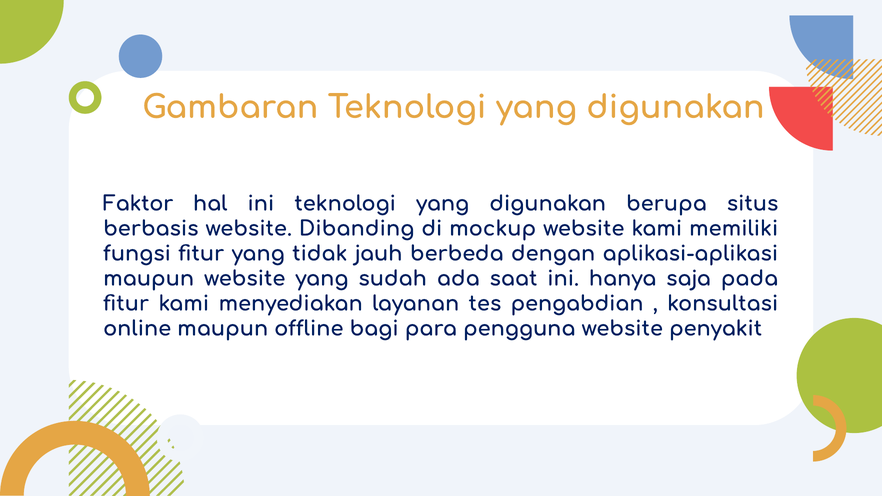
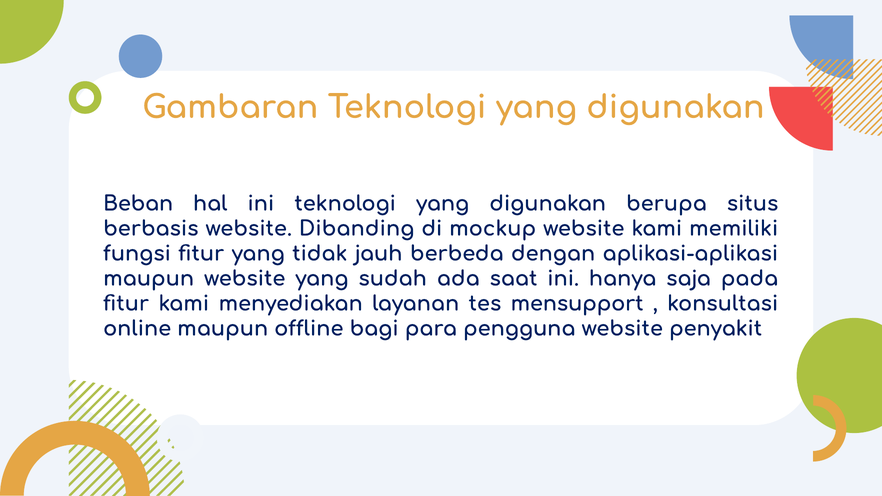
Faktor: Faktor -> Beban
pengabdian: pengabdian -> mensupport
